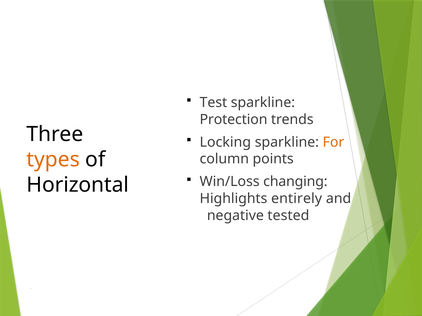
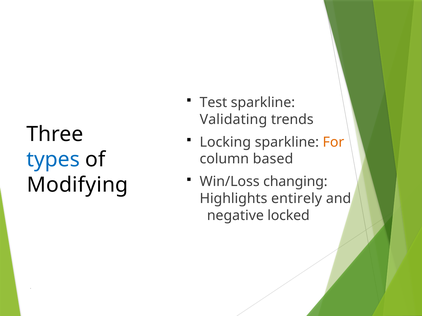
Protection: Protection -> Validating
types colour: orange -> blue
points: points -> based
Horizontal: Horizontal -> Modifying
tested: tested -> locked
